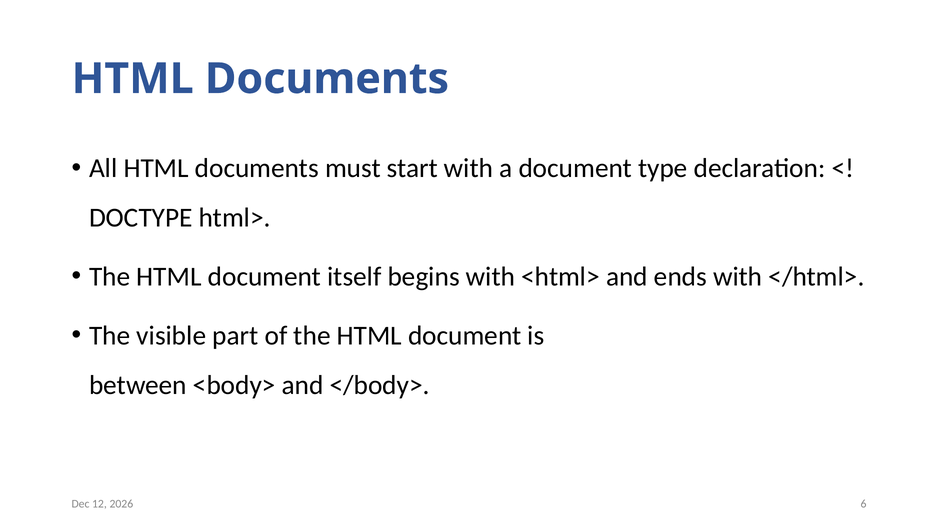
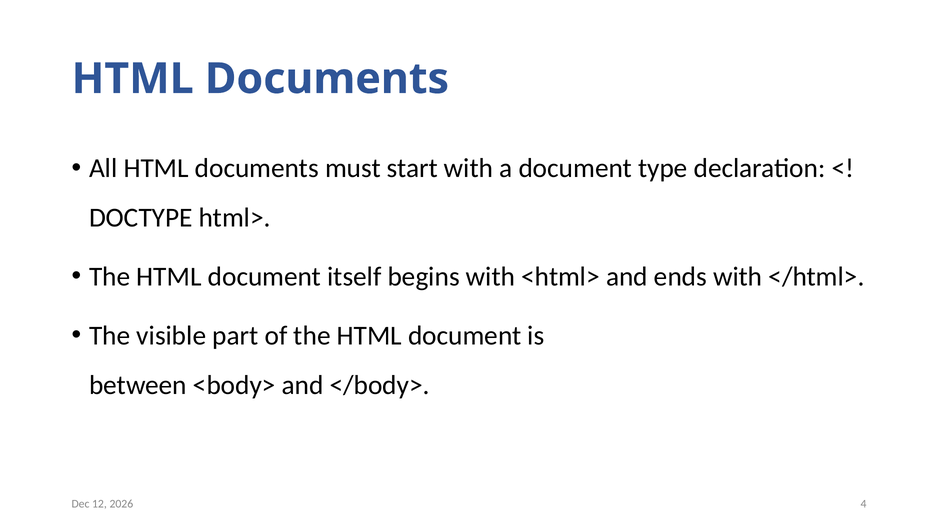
6: 6 -> 4
